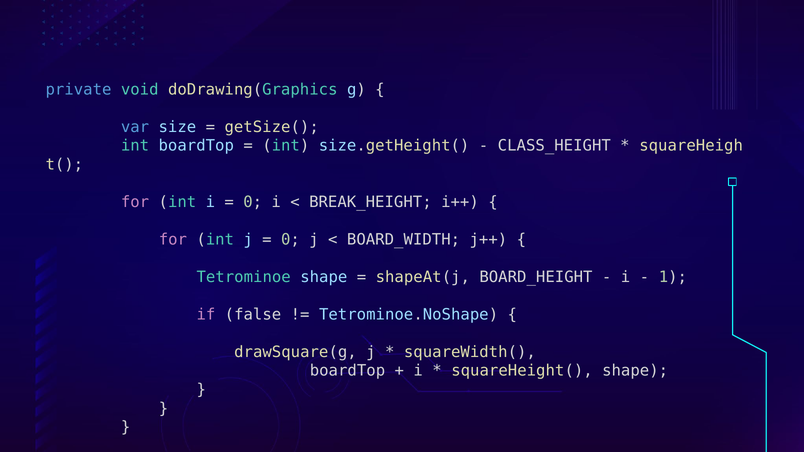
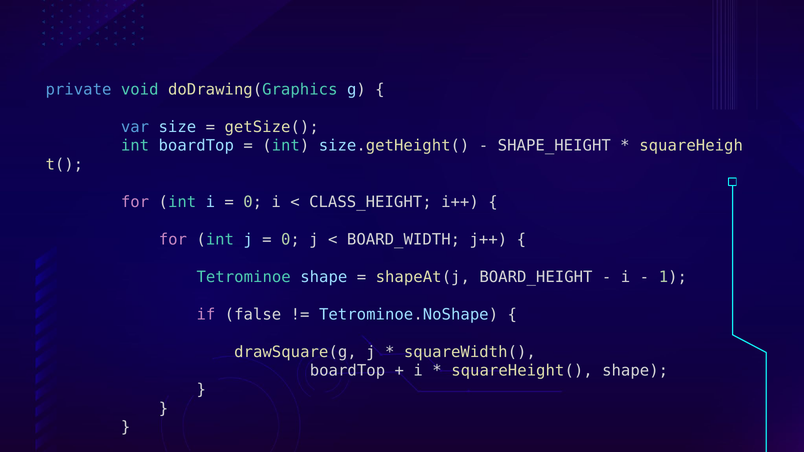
CLASS_HEIGHT: CLASS_HEIGHT -> SHAPE_HEIGHT
BREAK_HEIGHT: BREAK_HEIGHT -> CLASS_HEIGHT
